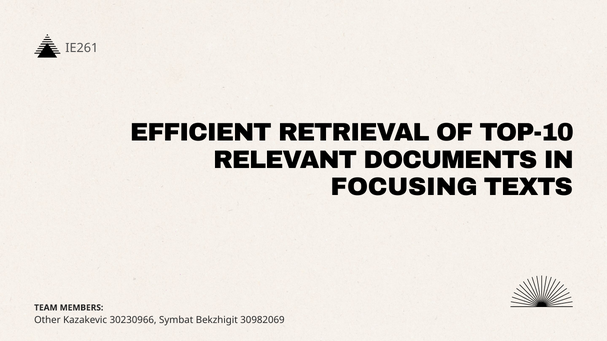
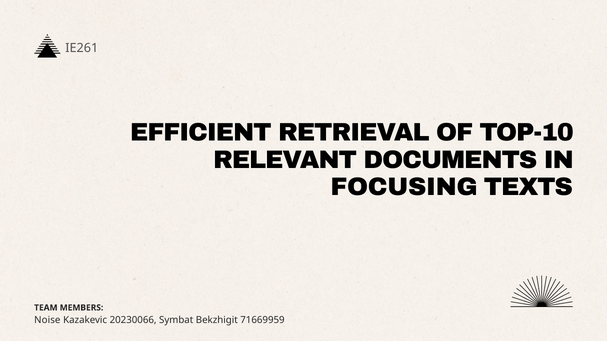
Other: Other -> Noise
30230966: 30230966 -> 20230066
30982069: 30982069 -> 71669959
